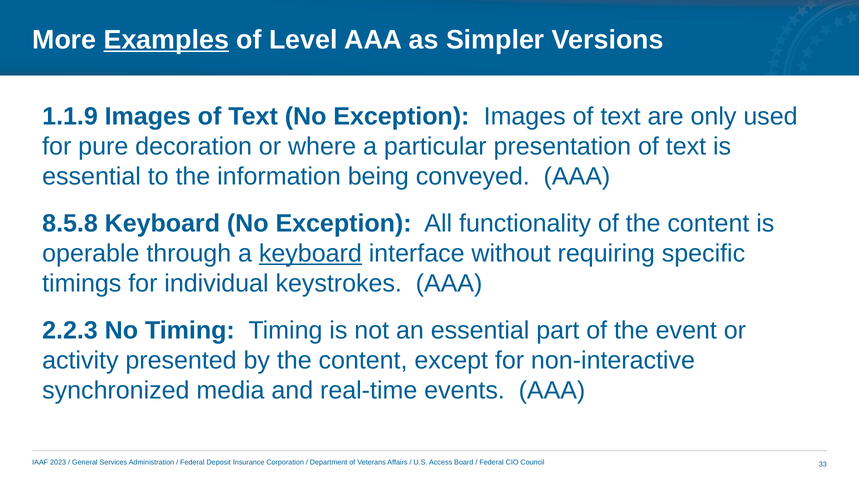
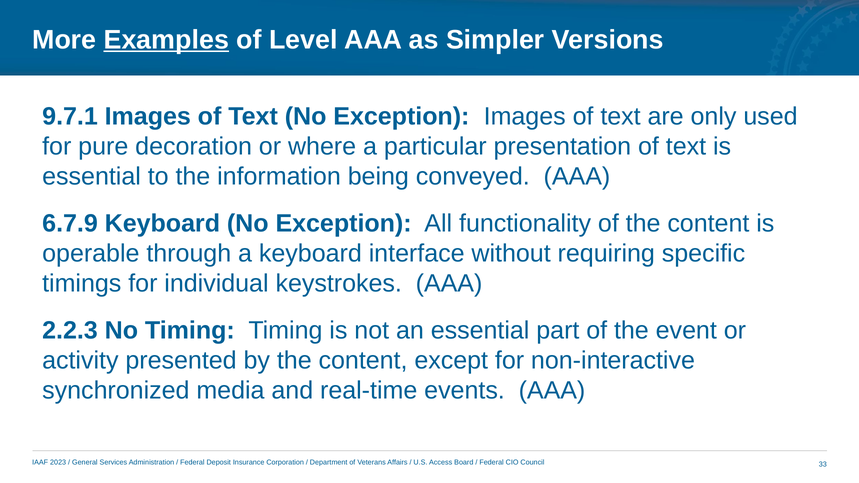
1.1.9: 1.1.9 -> 9.7.1
8.5.8: 8.5.8 -> 6.7.9
keyboard at (310, 254) underline: present -> none
